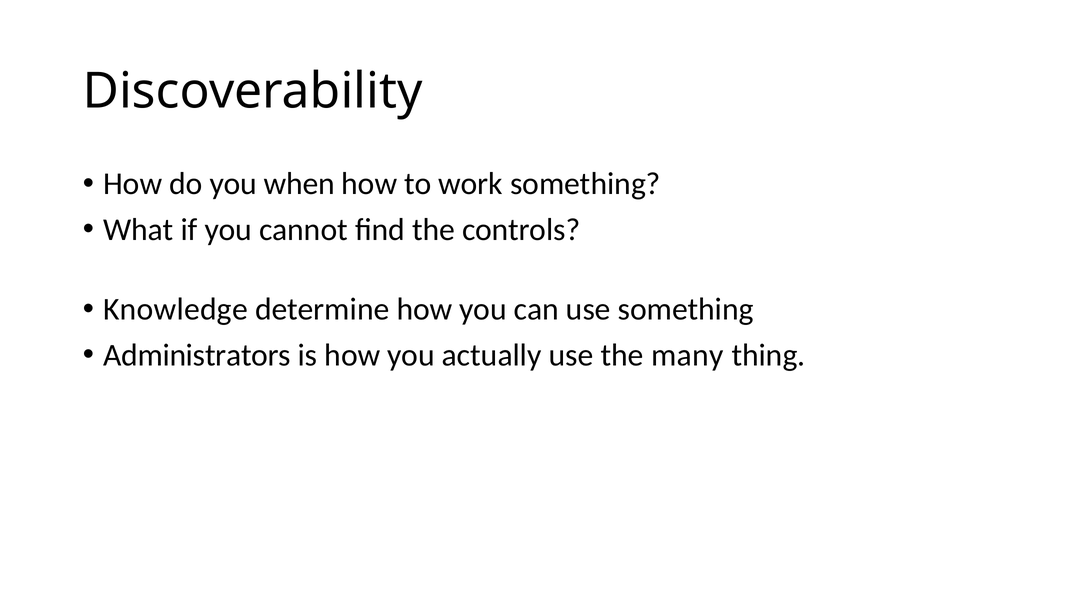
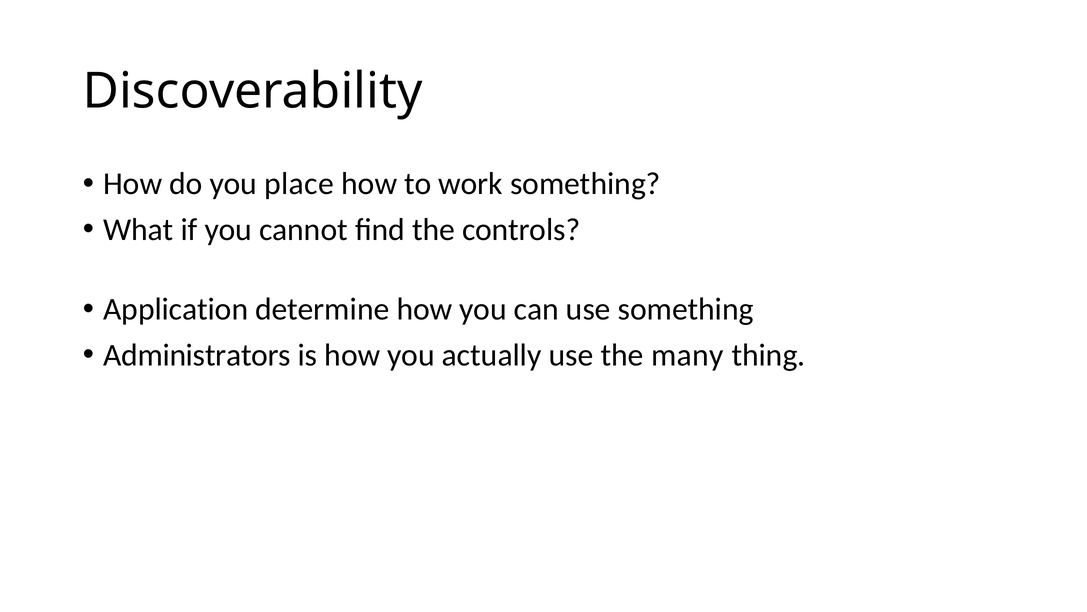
when: when -> place
Knowledge: Knowledge -> Application
